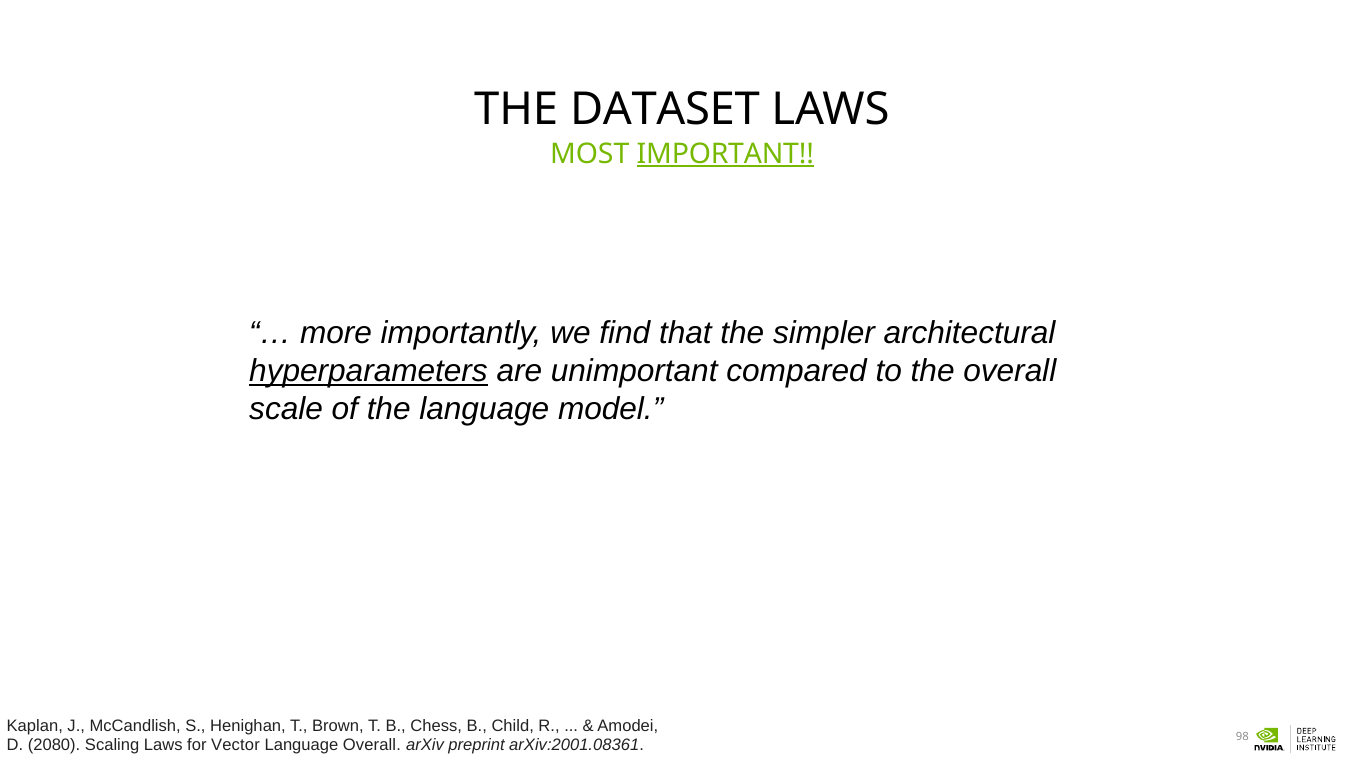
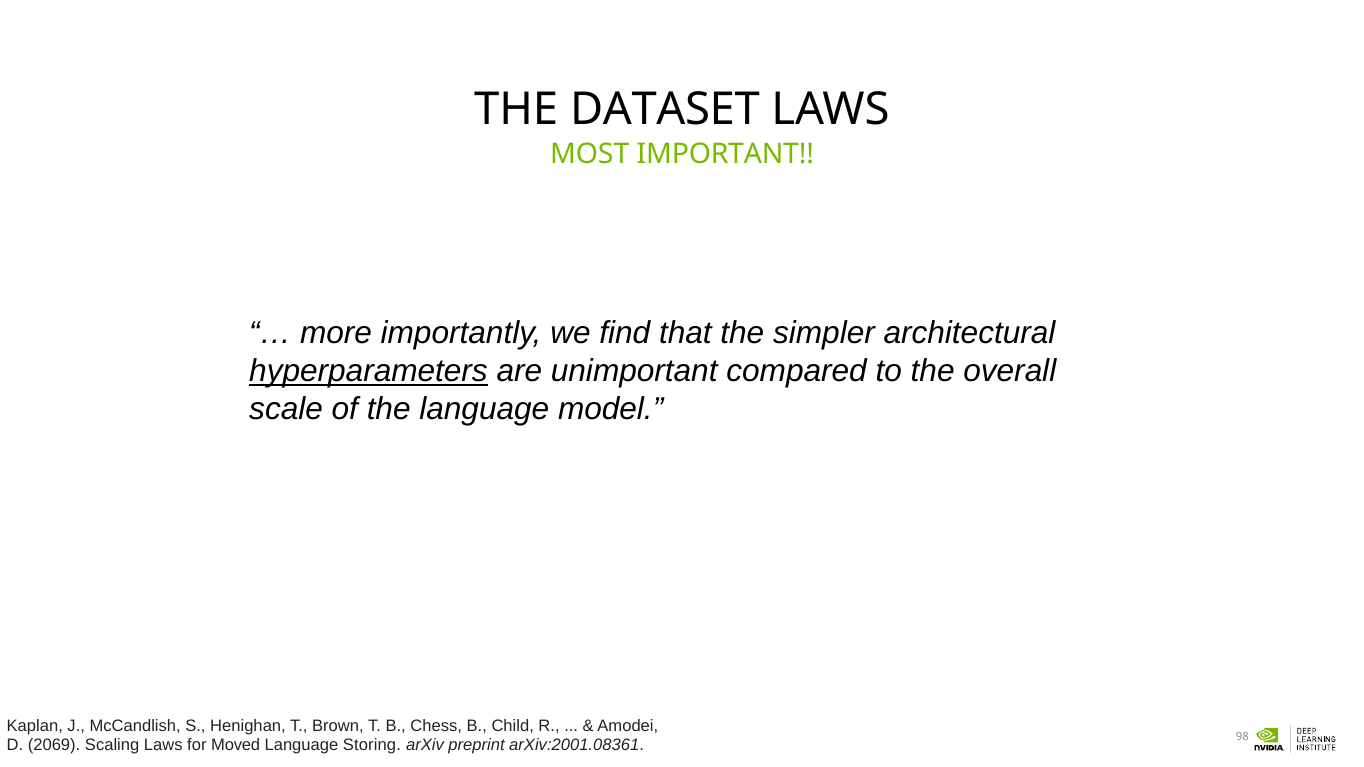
IMPORTANT underline: present -> none
2080: 2080 -> 2069
Vector: Vector -> Moved
Language Overall: Overall -> Storing
